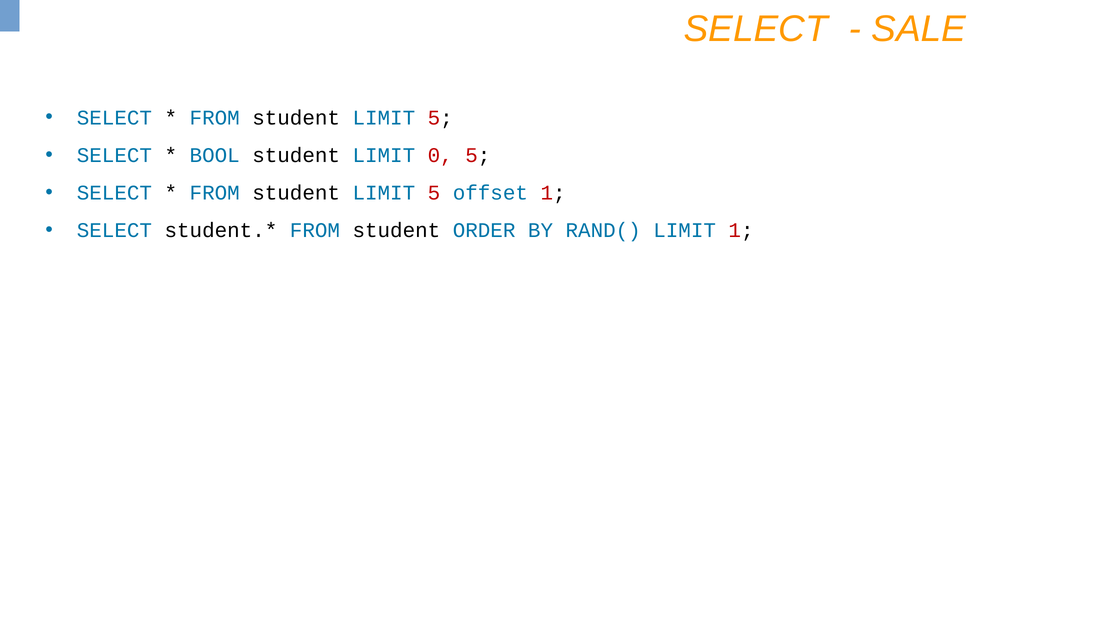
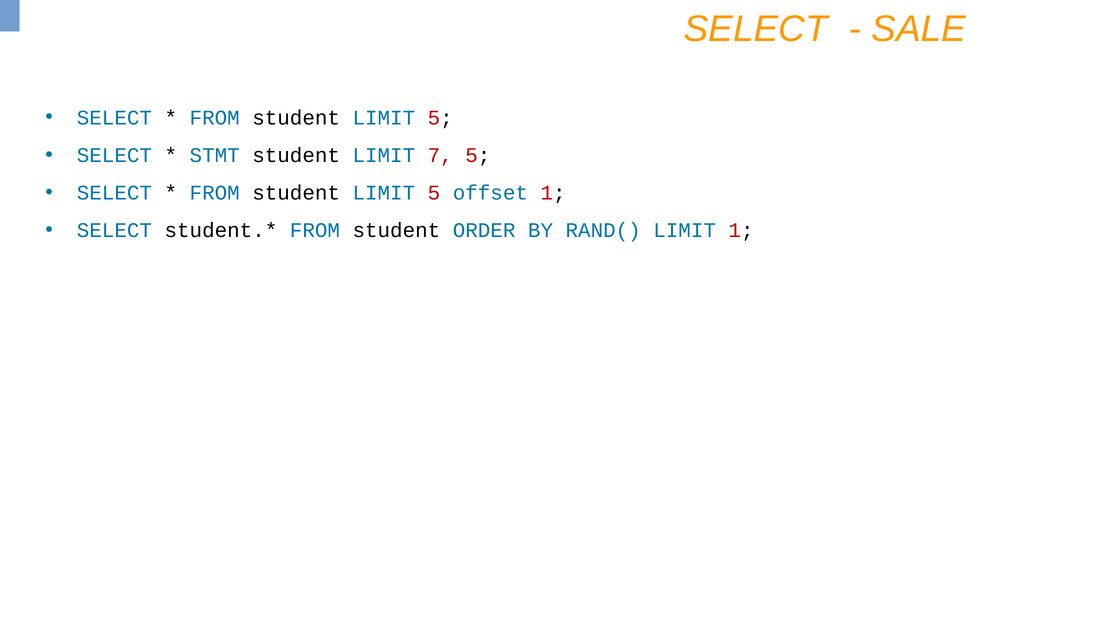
BOOL: BOOL -> STMT
0: 0 -> 7
